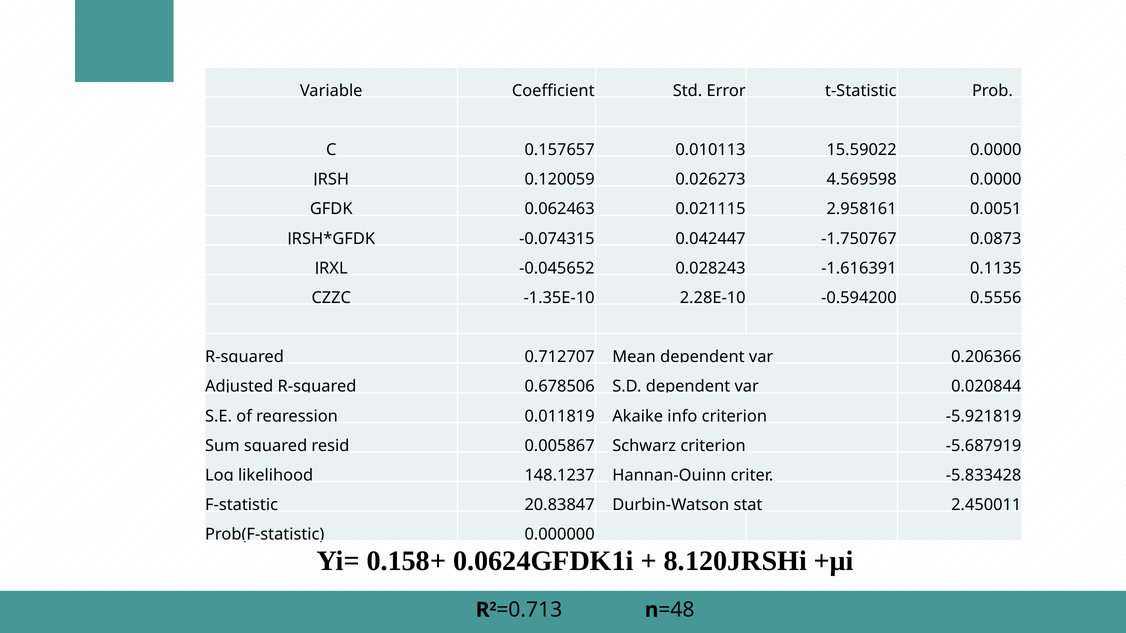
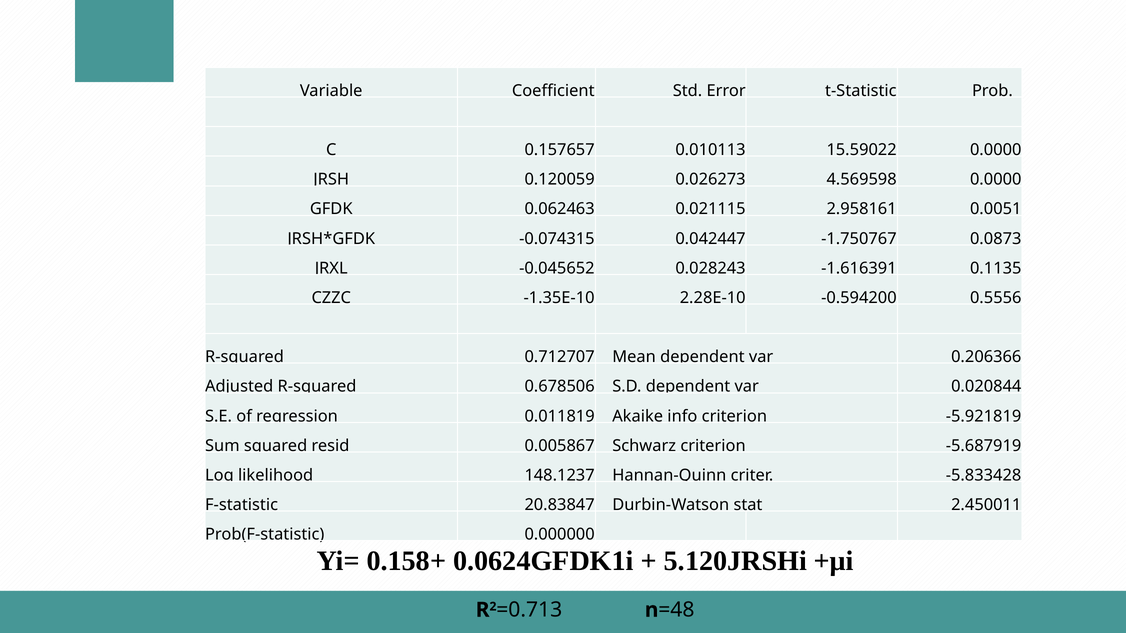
8.120JRSHi: 8.120JRSHi -> 5.120JRSHi
